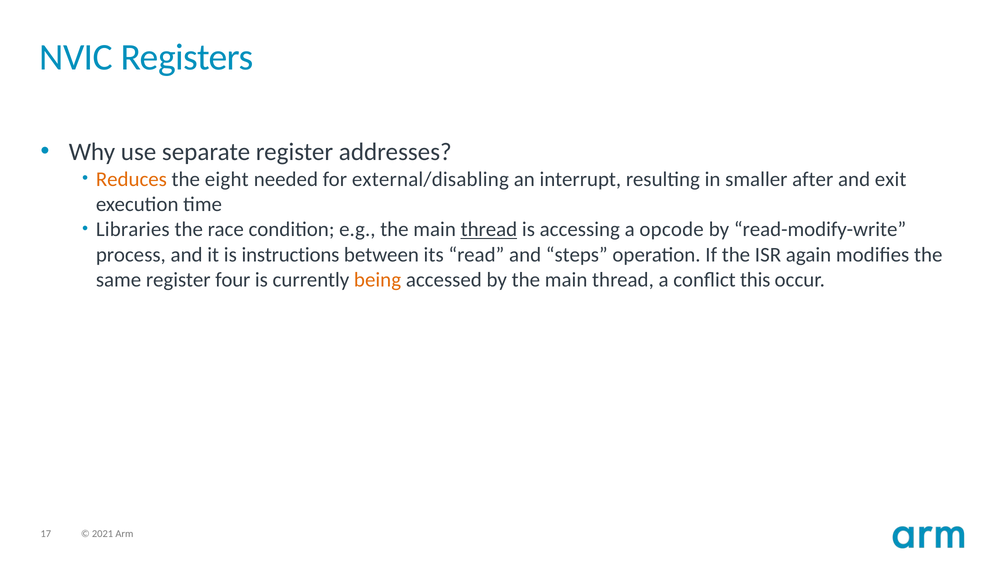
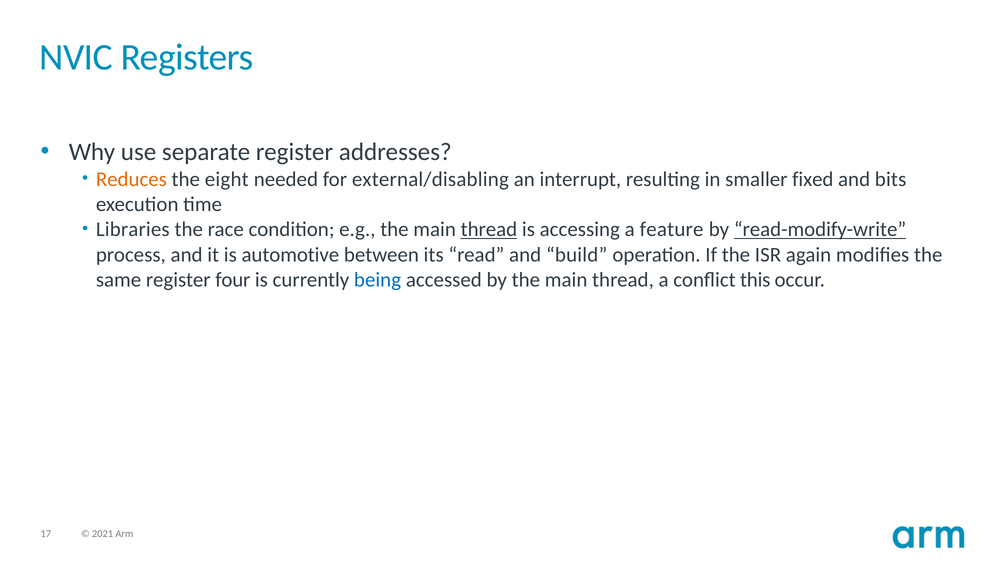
after: after -> fixed
exit: exit -> bits
opcode: opcode -> feature
read-modify-write underline: none -> present
instructions: instructions -> automotive
steps: steps -> build
being colour: orange -> blue
